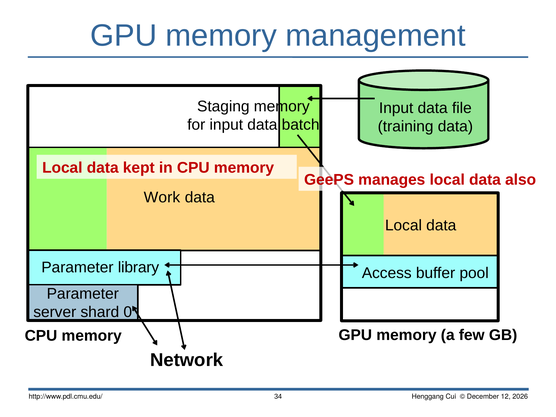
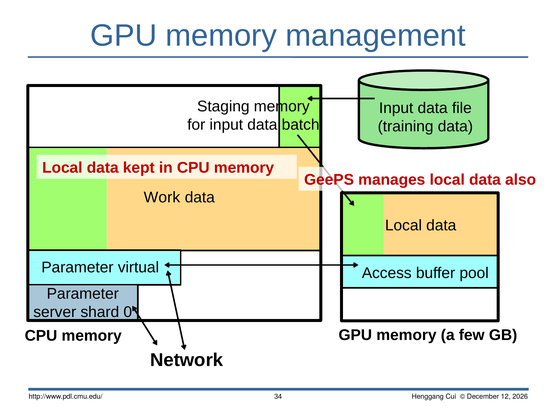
library: library -> virtual
